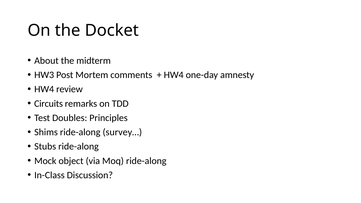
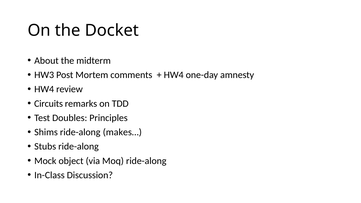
survey…: survey… -> makes…
